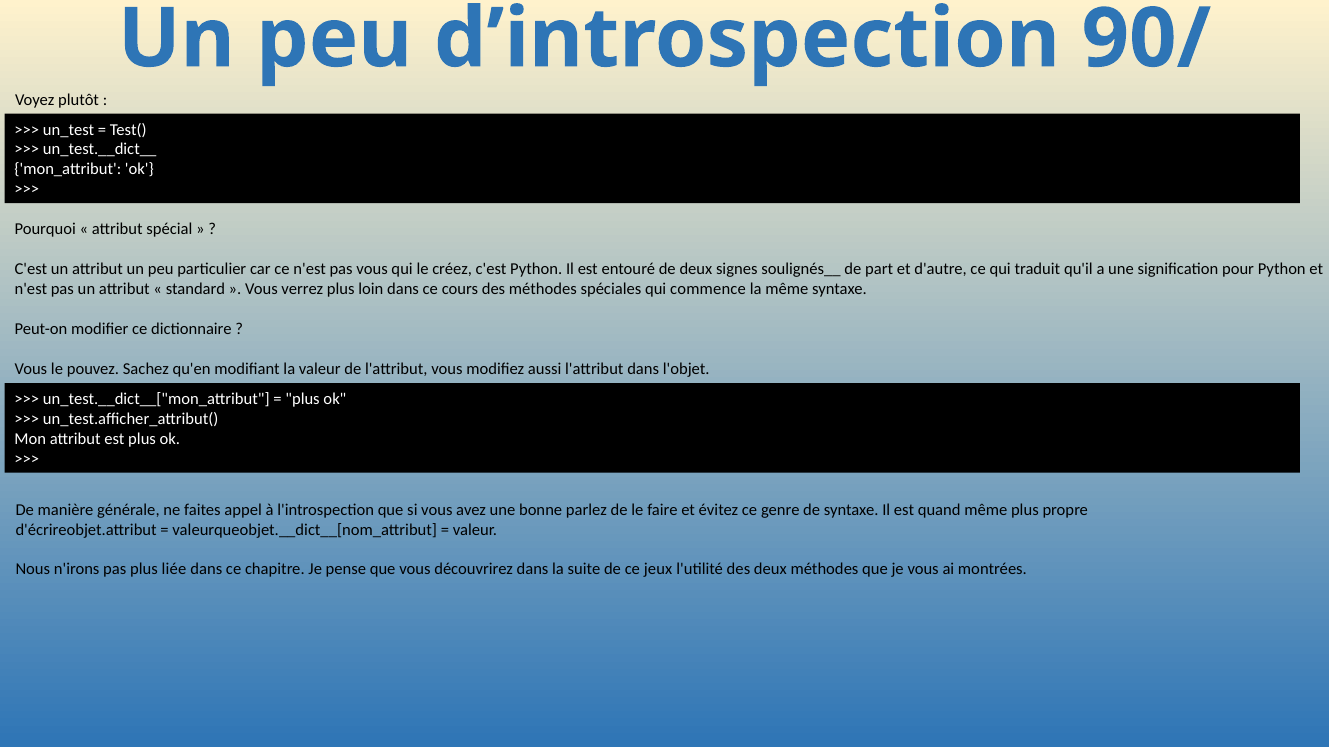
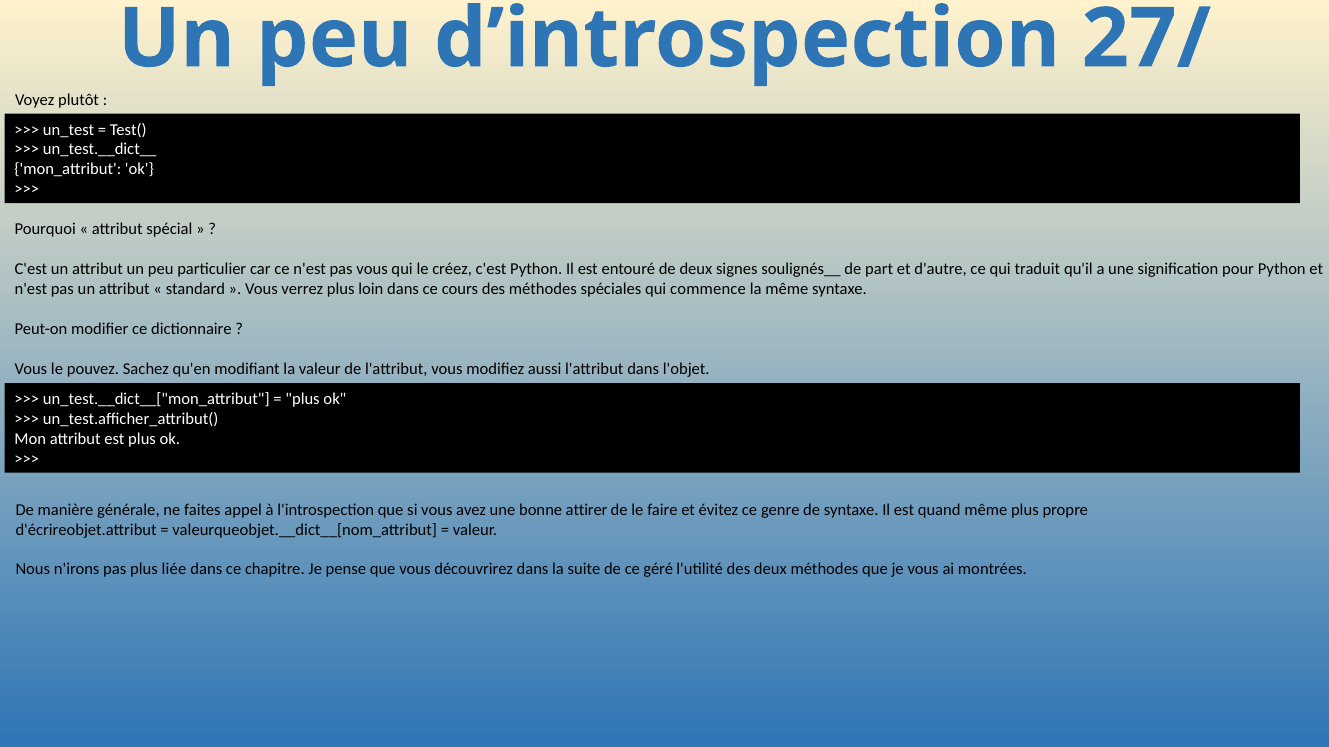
90/: 90/ -> 27/
parlez: parlez -> attirer
jeux: jeux -> géré
